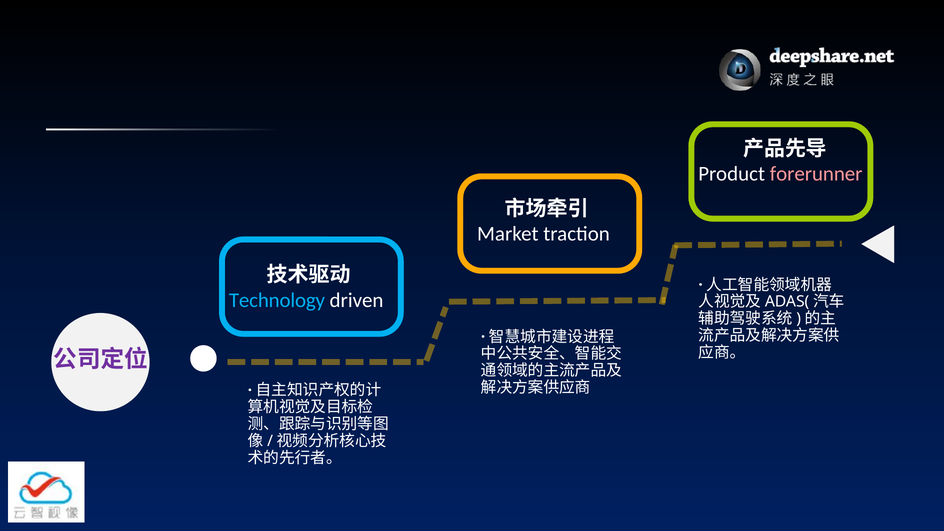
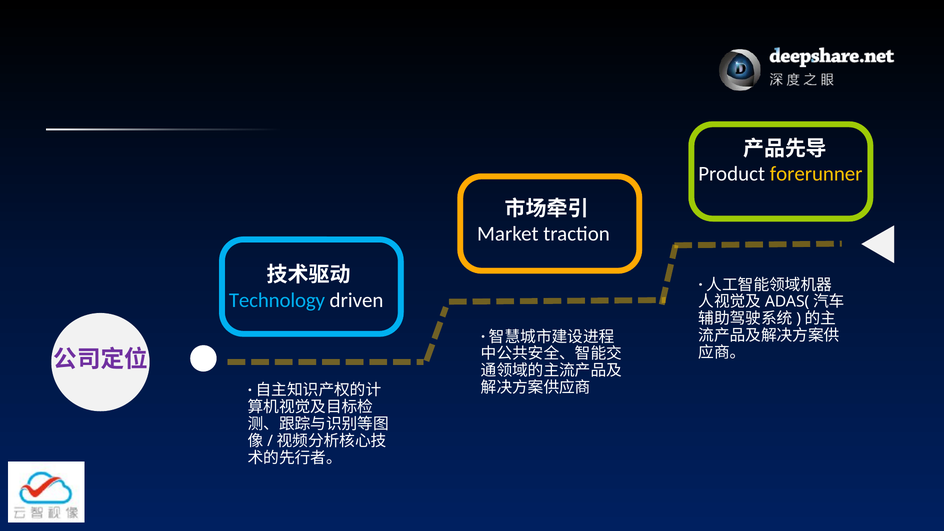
forerunner colour: pink -> yellow
